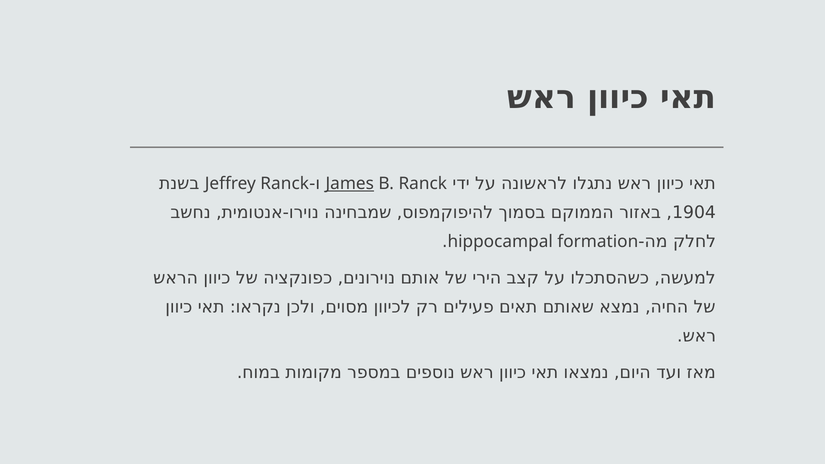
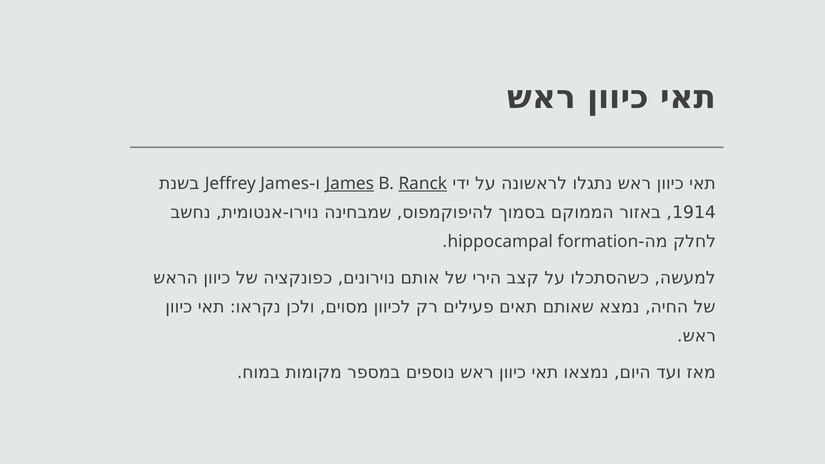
Ranck at (285, 184): Ranck -> James
Ranck at (423, 184) underline: none -> present
1904: 1904 -> 1914
